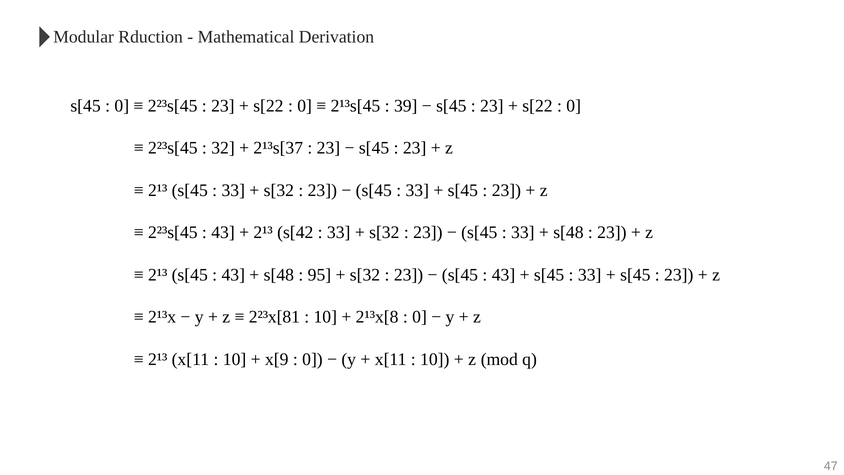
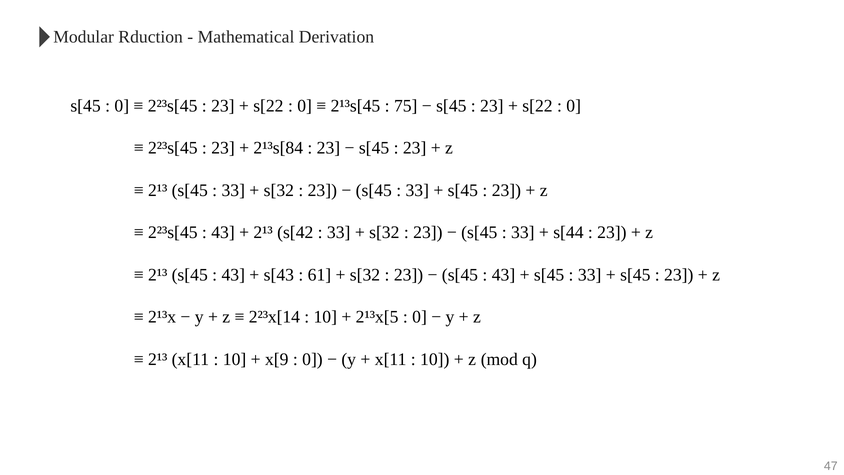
39: 39 -> 75
32 at (223, 148): 32 -> 23
2¹³s[37: 2¹³s[37 -> 2¹³s[84
s[48 at (568, 232): s[48 -> s[44
s[48 at (279, 275): s[48 -> s[43
95: 95 -> 61
2²³x[81: 2²³x[81 -> 2²³x[14
2¹³x[8: 2¹³x[8 -> 2¹³x[5
